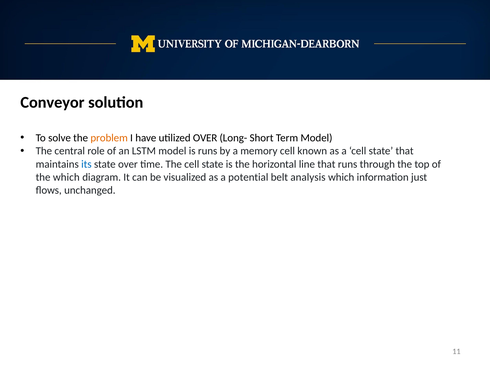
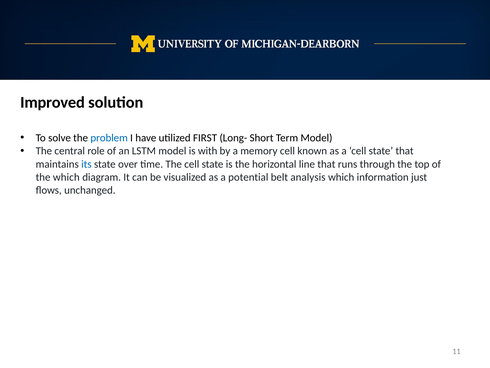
Conveyor: Conveyor -> Improved
problem colour: orange -> blue
utilized OVER: OVER -> FIRST
is runs: runs -> with
